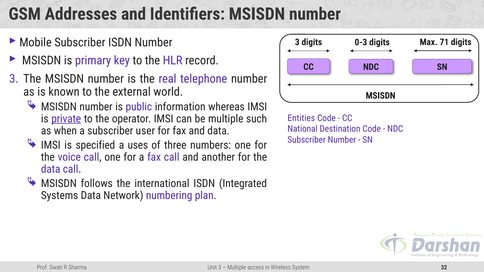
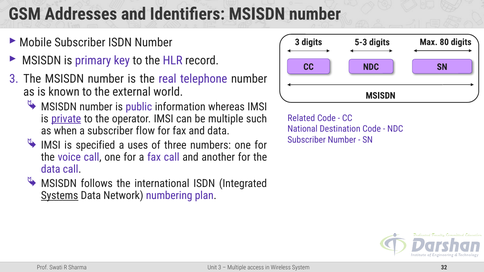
0-3: 0-3 -> 5-3
71: 71 -> 80
Entities: Entities -> Related
user: user -> flow
Systems underline: none -> present
